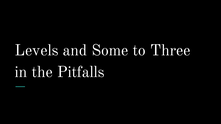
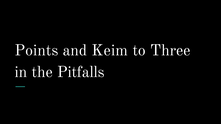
Levels: Levels -> Points
Some: Some -> Keim
